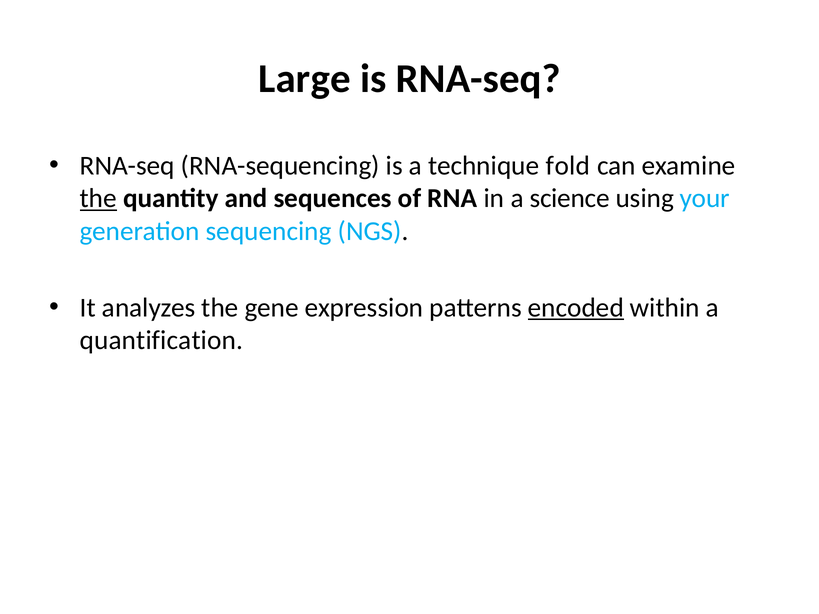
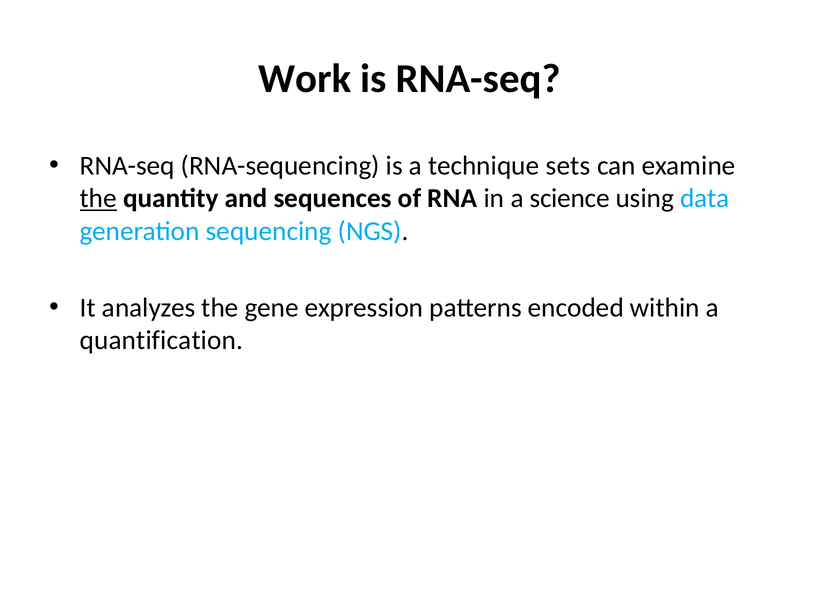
Large: Large -> Work
fold: fold -> sets
your: your -> data
encoded underline: present -> none
